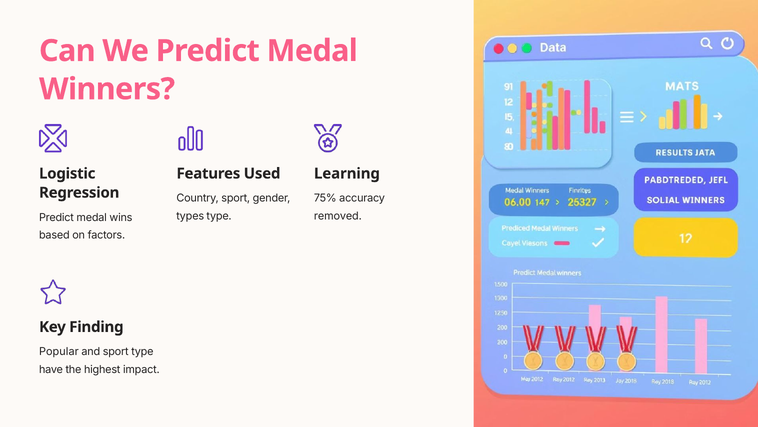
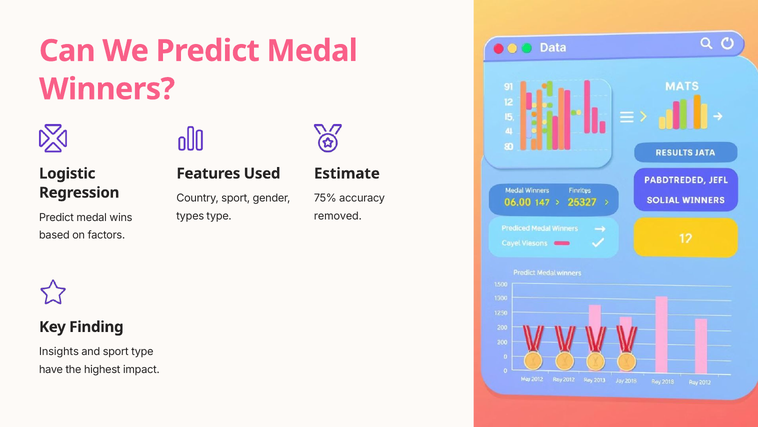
Learning: Learning -> Estimate
Popular: Popular -> Insights
